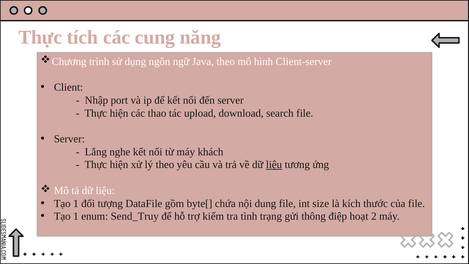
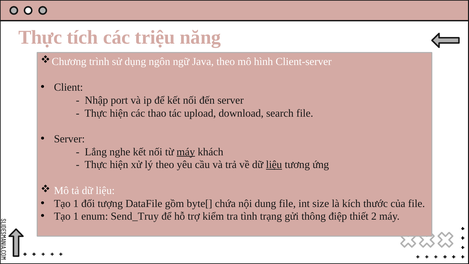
cung: cung -> triệu
máy at (186, 152) underline: none -> present
hoạt: hoạt -> thiết
